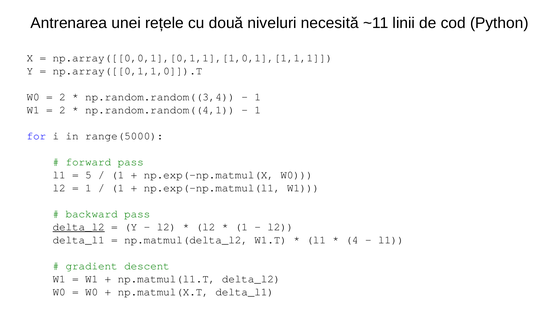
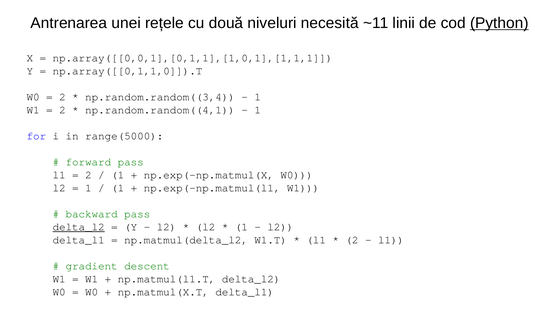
Python underline: none -> present
5 at (88, 175): 5 -> 2
4 at (352, 240): 4 -> 2
